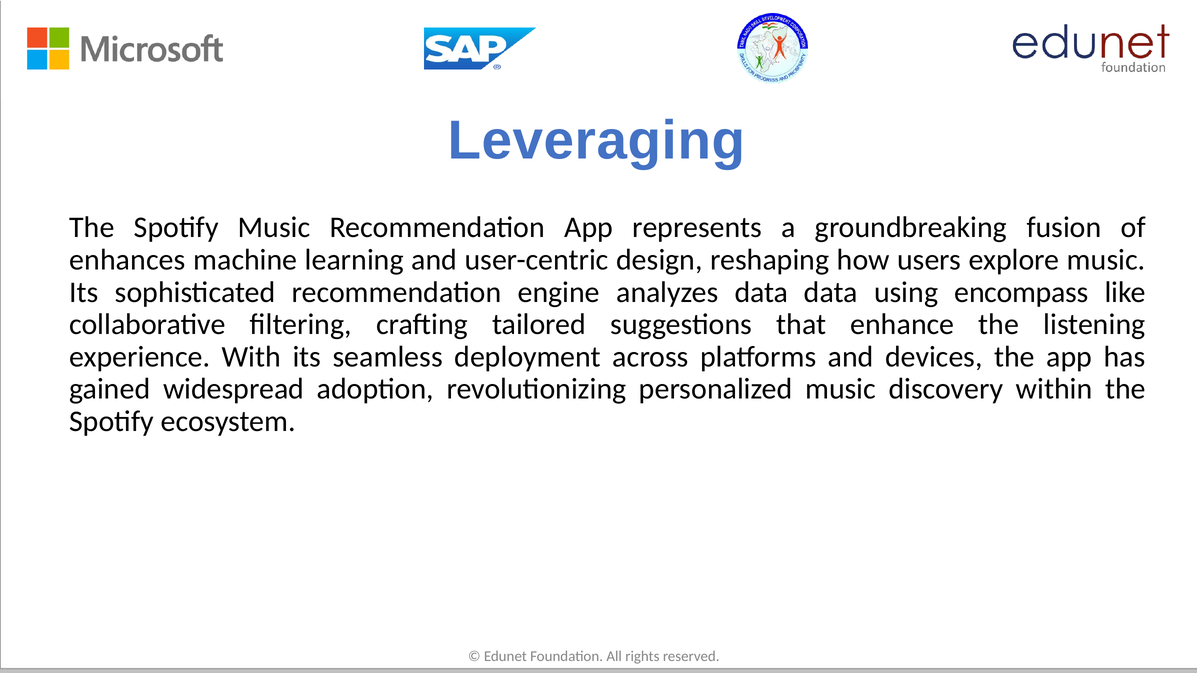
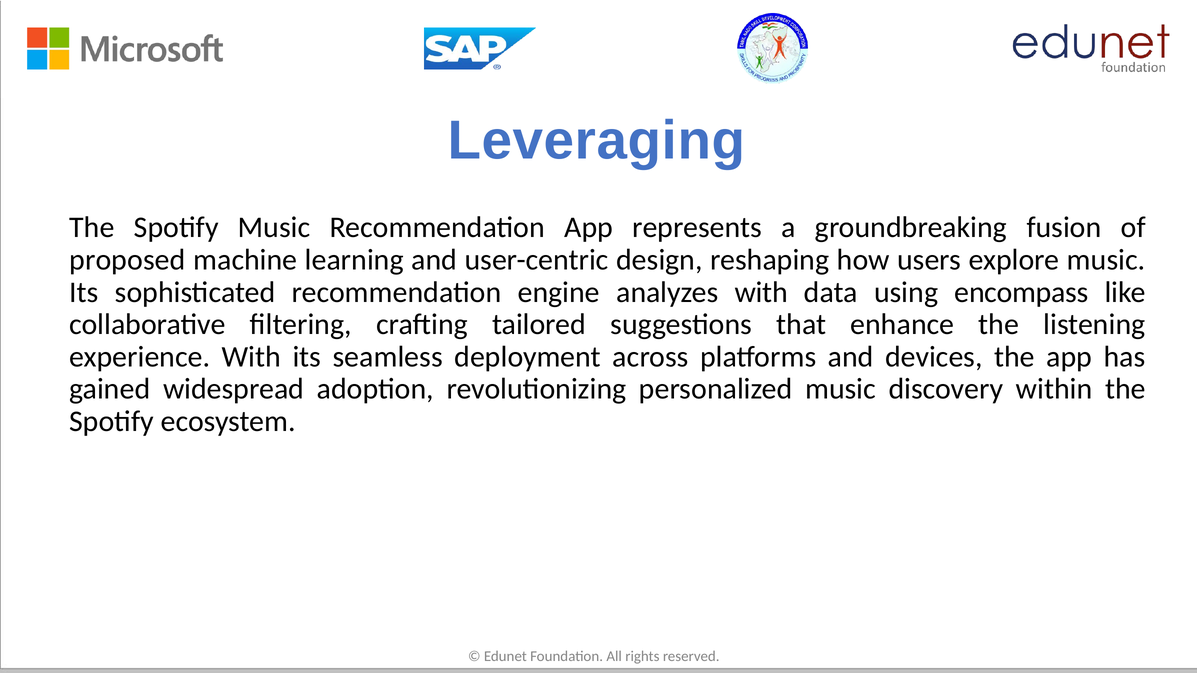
enhances: enhances -> proposed
analyzes data: data -> with
